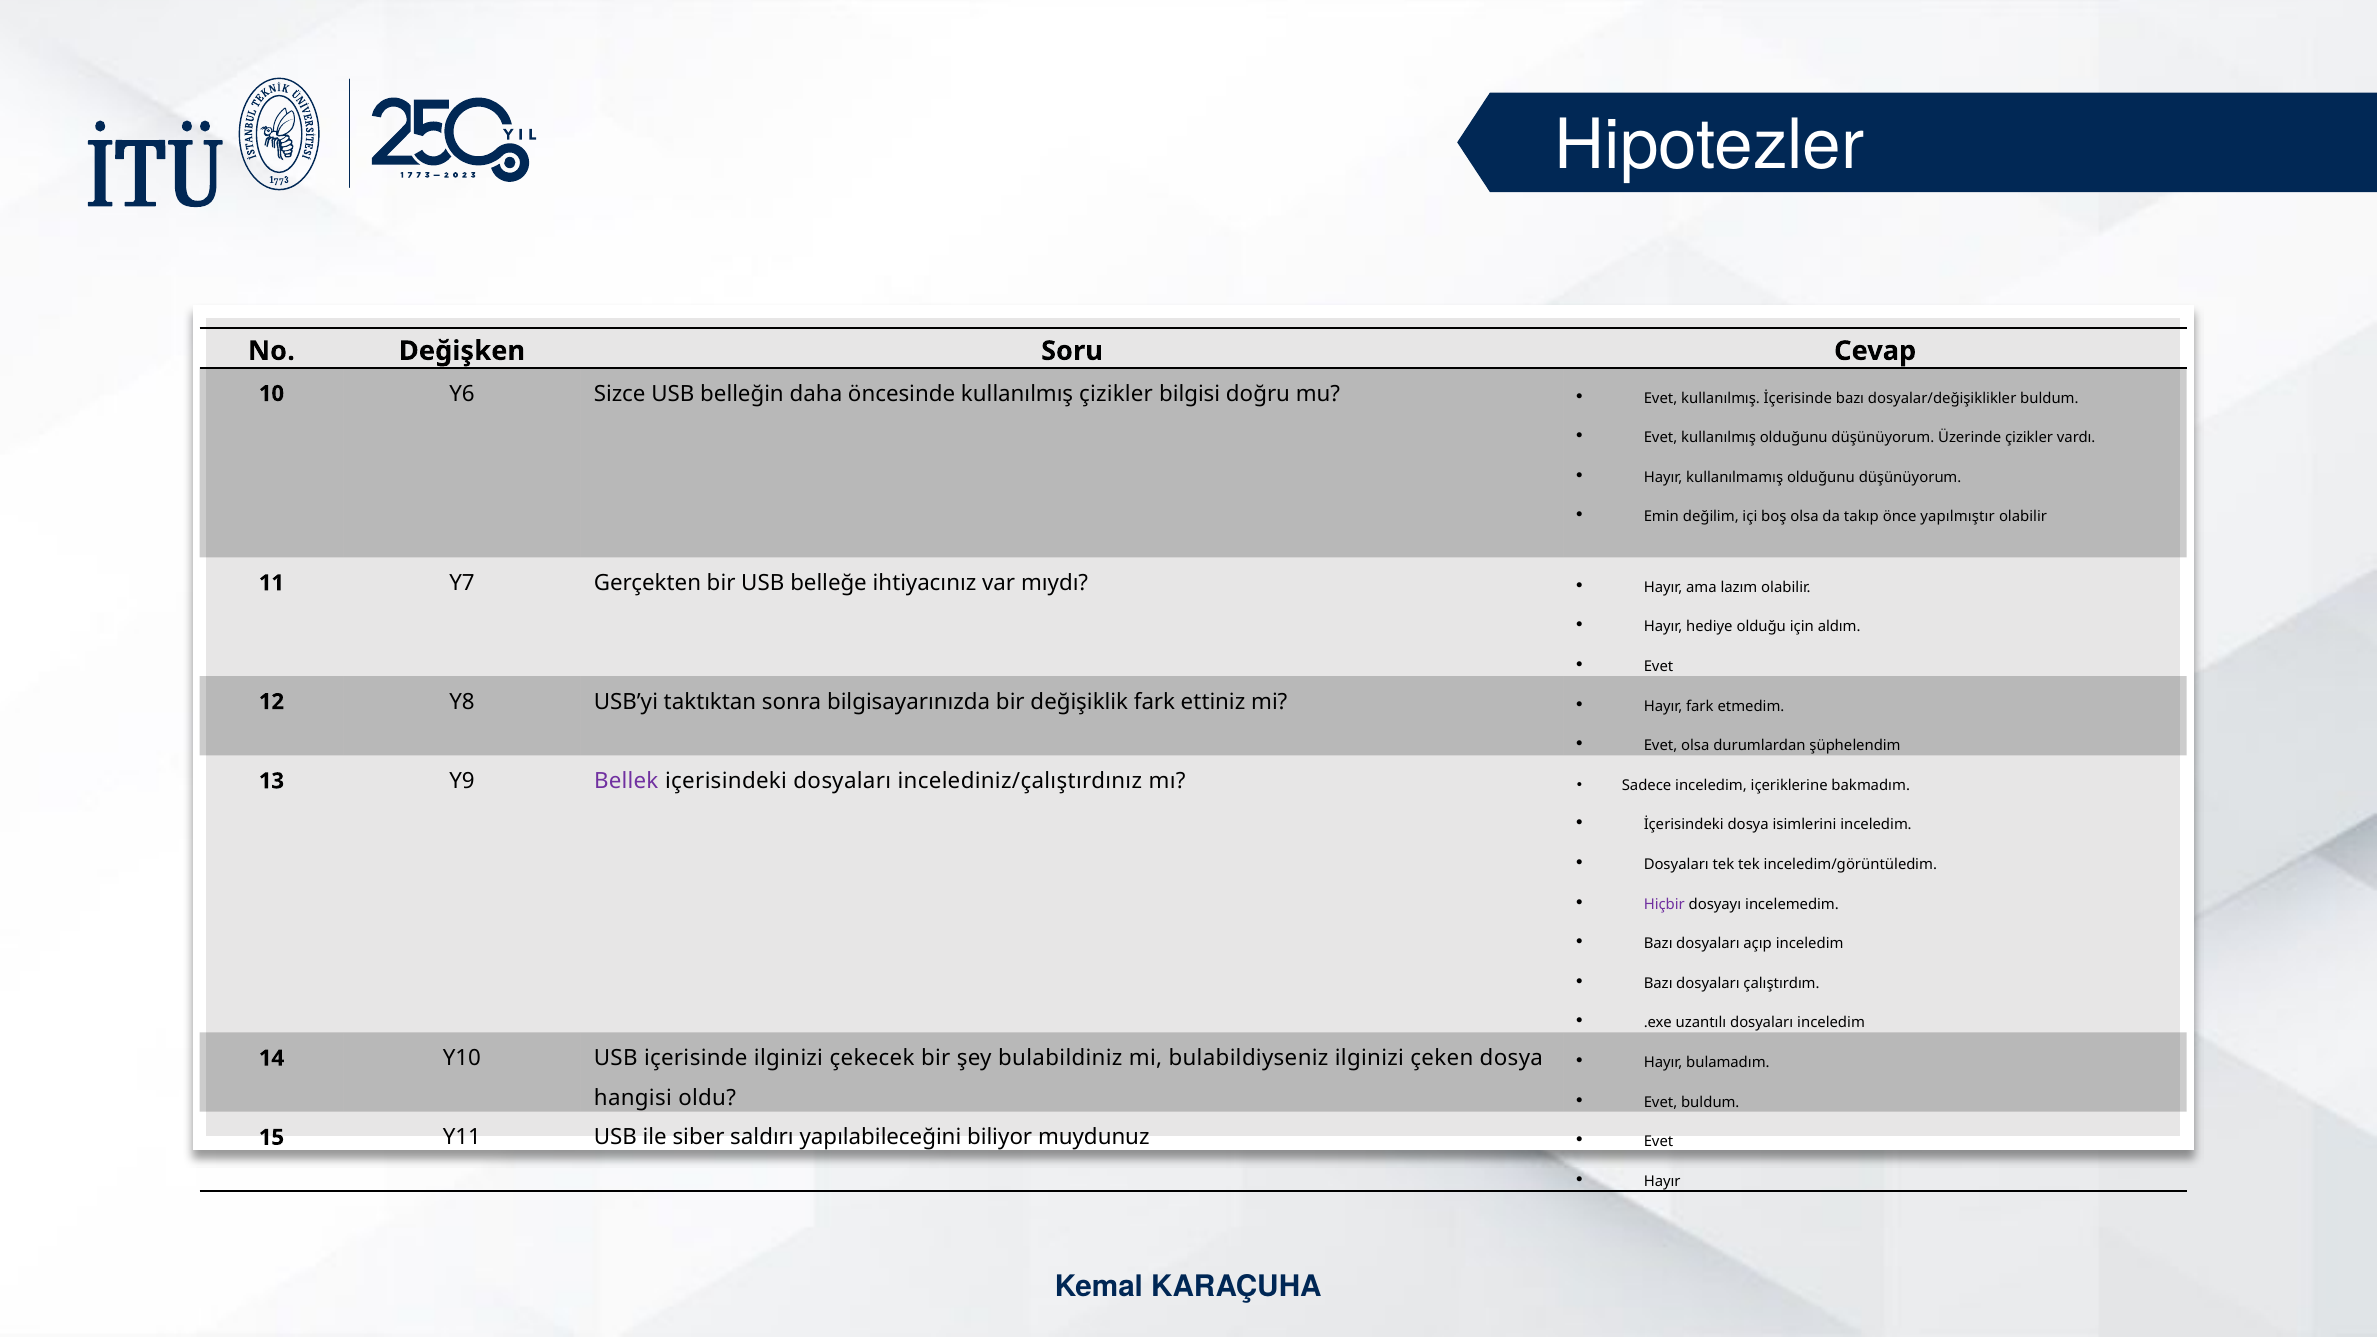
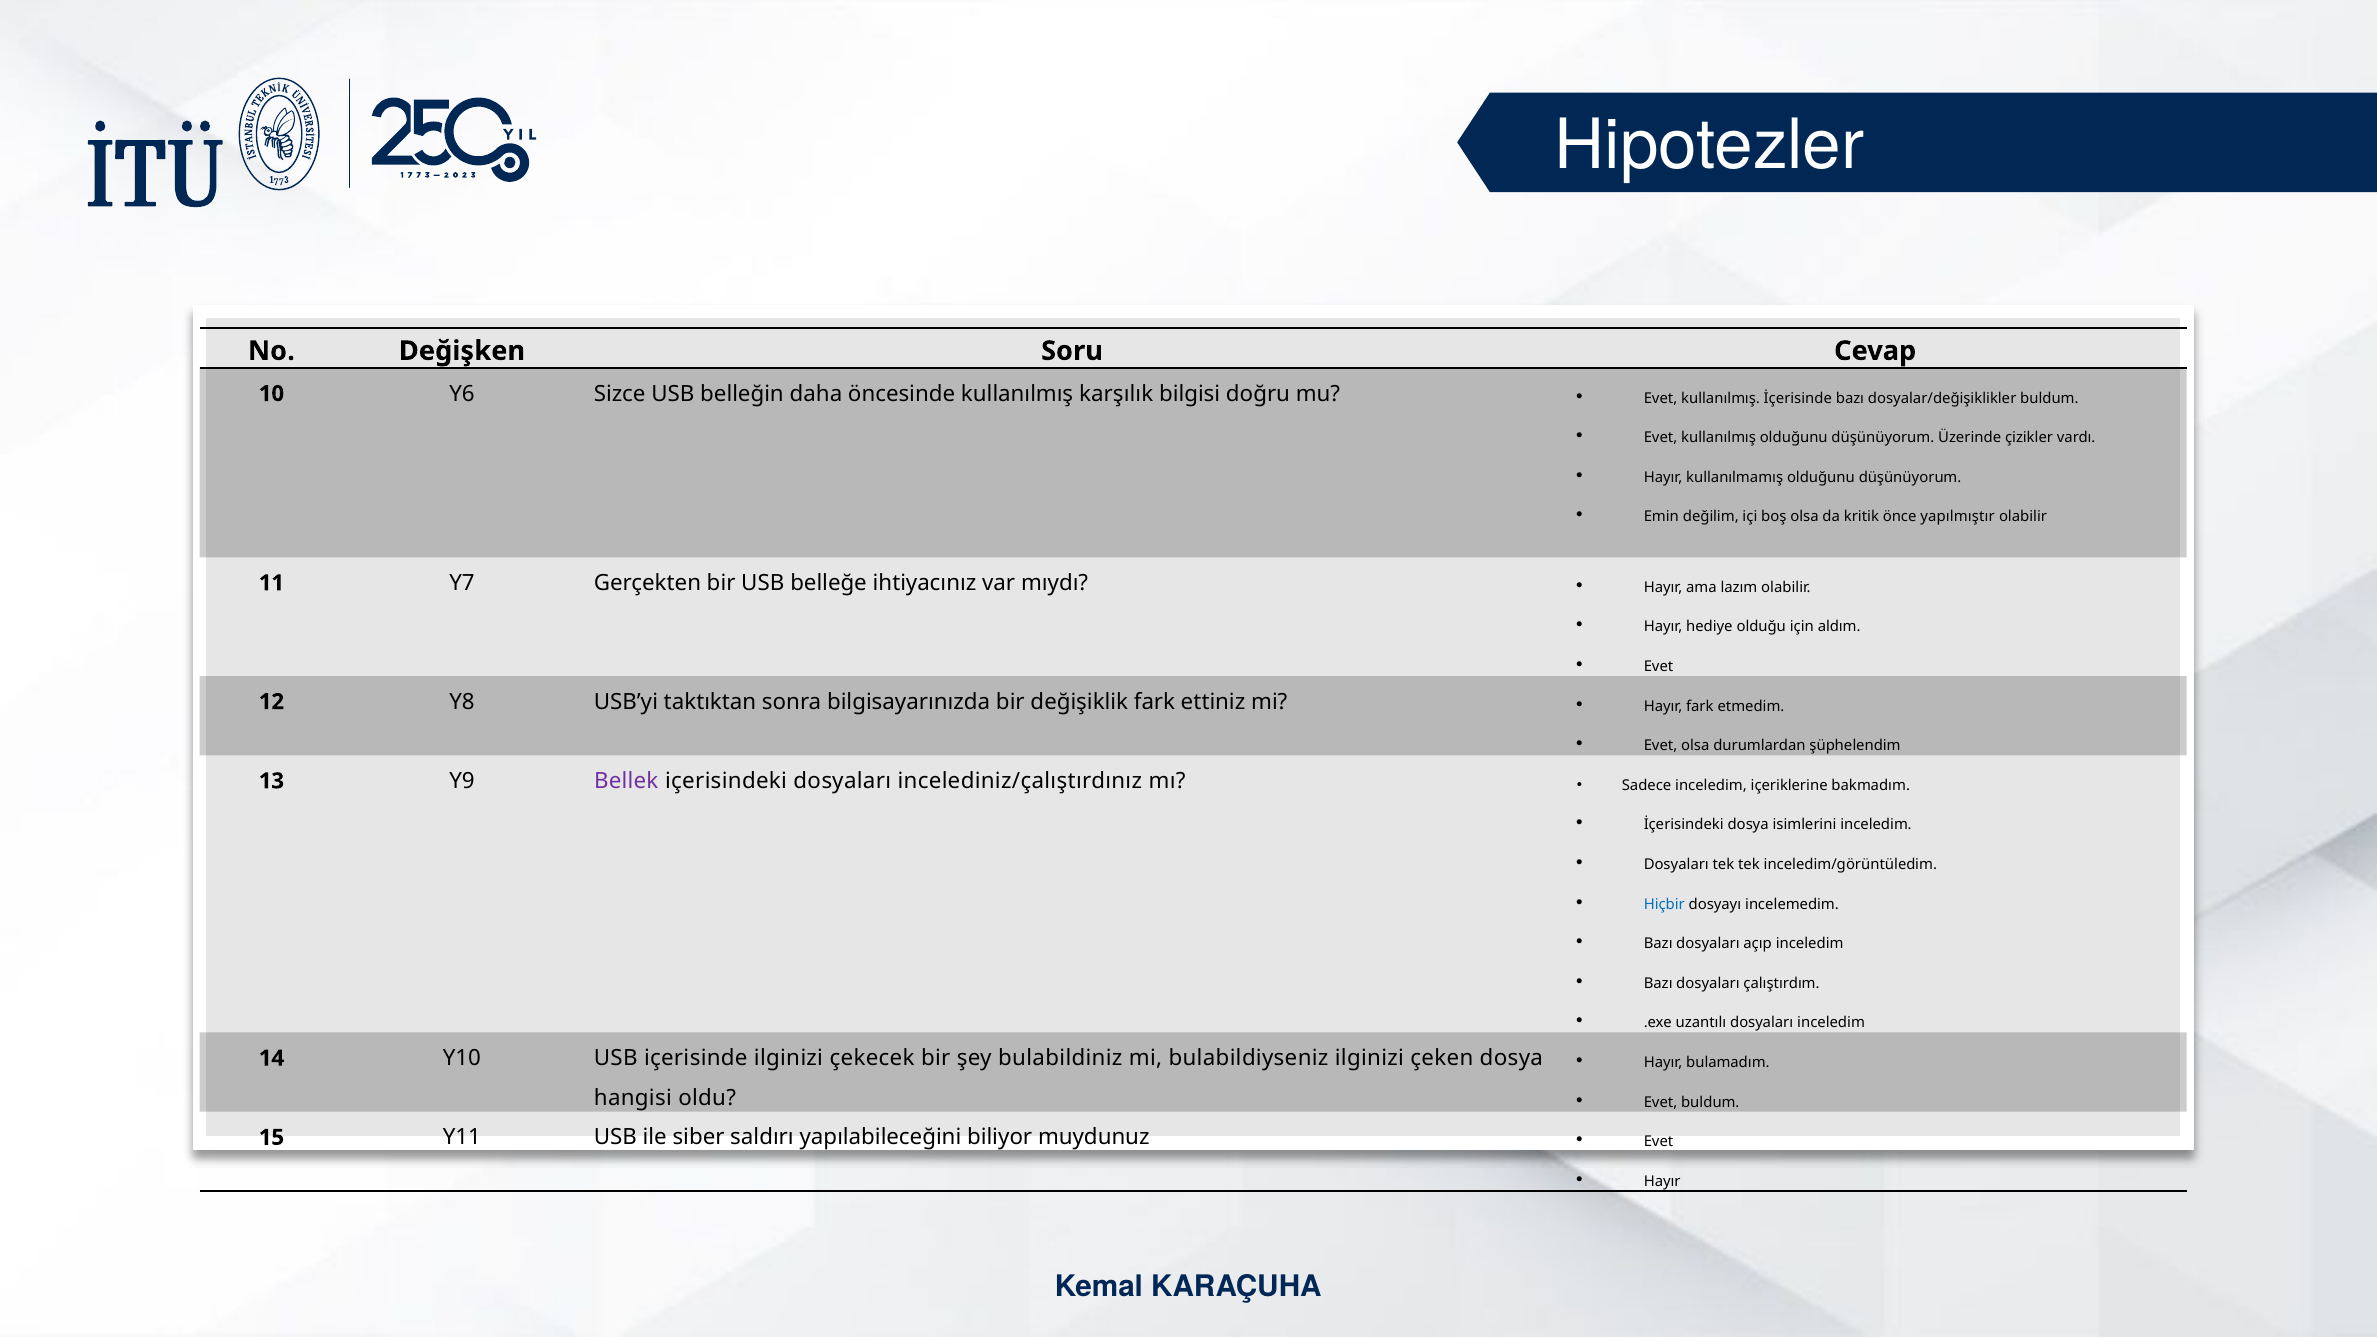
kullanılmış çizikler: çizikler -> karşılık
takıp: takıp -> kritik
Hiçbir colour: purple -> blue
